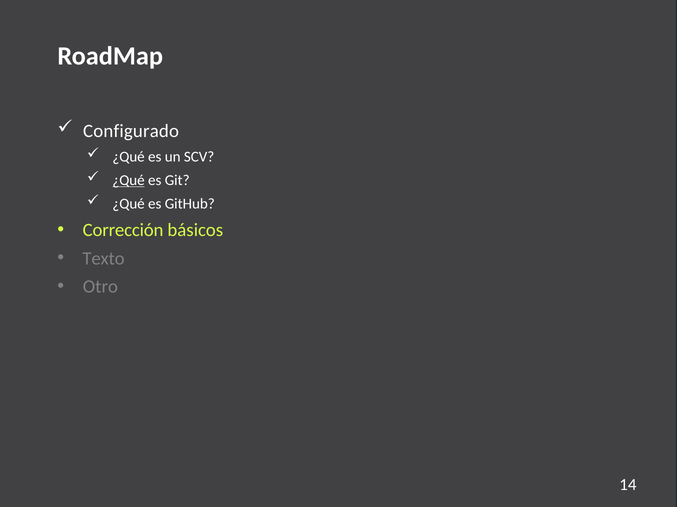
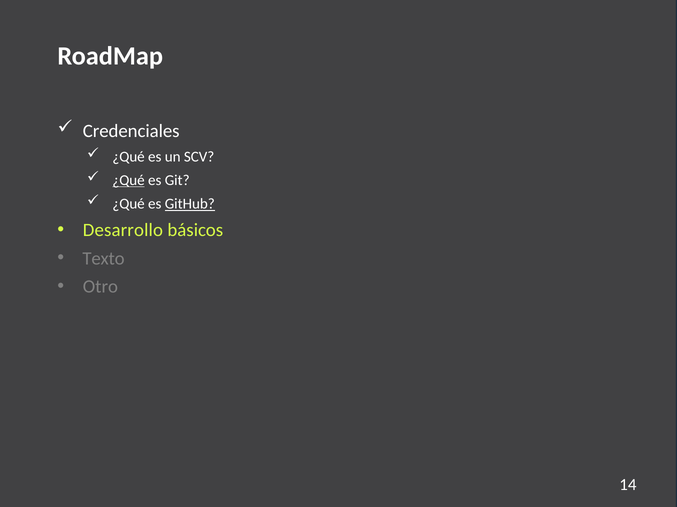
Configurado: Configurado -> Credenciales
GitHub underline: none -> present
Corrección: Corrección -> Desarrollo
